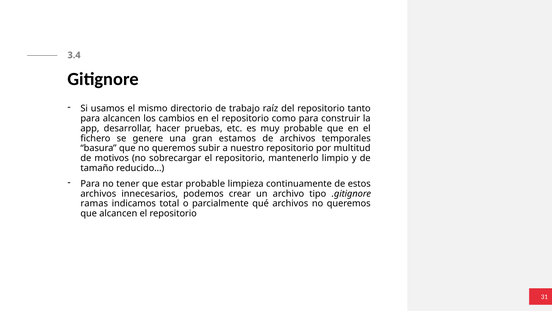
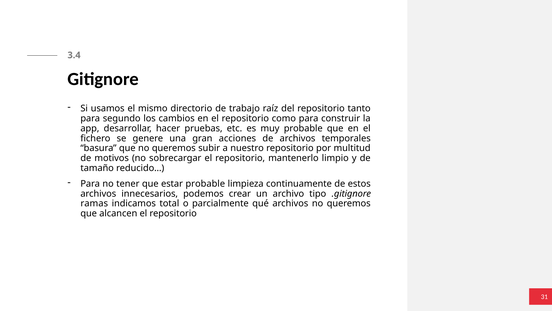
para alcancen: alcancen -> segundo
estamos: estamos -> acciones
